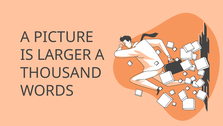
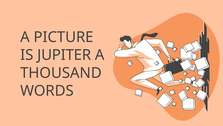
LARGER: LARGER -> JUPITER
